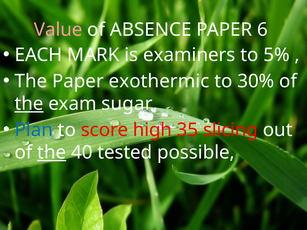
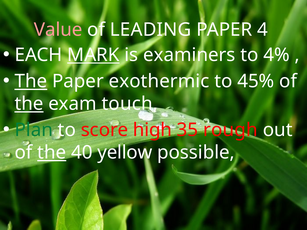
ABSENCE: ABSENCE -> LEADING
6: 6 -> 4
MARK underline: none -> present
5%: 5% -> 4%
The at (31, 81) underline: none -> present
30%: 30% -> 45%
sugar: sugar -> touch
Plan colour: blue -> green
slicing: slicing -> rough
tested: tested -> yellow
